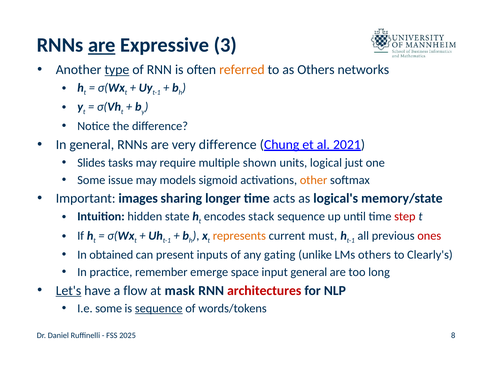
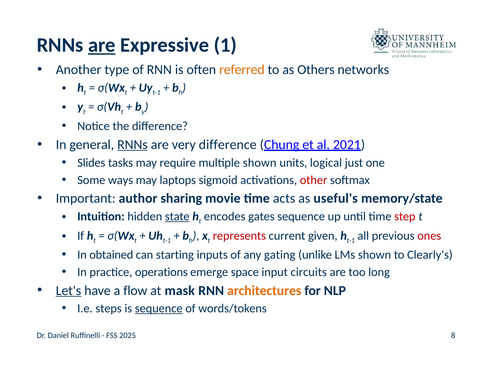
3: 3 -> 1
type underline: present -> none
RNNs at (132, 145) underline: none -> present
issue: issue -> ways
models: models -> laptops
other colour: orange -> red
images: images -> author
longer: longer -> movie
logical's: logical's -> useful's
state underline: none -> present
stack: stack -> gates
represents colour: orange -> red
must: must -> given
present: present -> starting
LMs others: others -> shown
remember: remember -> operations
input general: general -> circuits
architectures colour: red -> orange
I.e some: some -> steps
